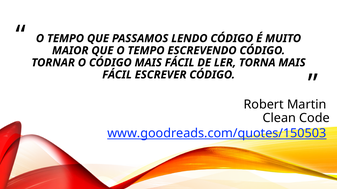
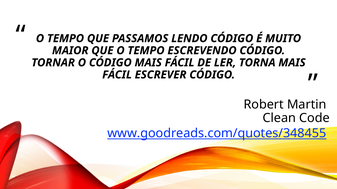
www.goodreads.com/quotes/150503: www.goodreads.com/quotes/150503 -> www.goodreads.com/quotes/348455
